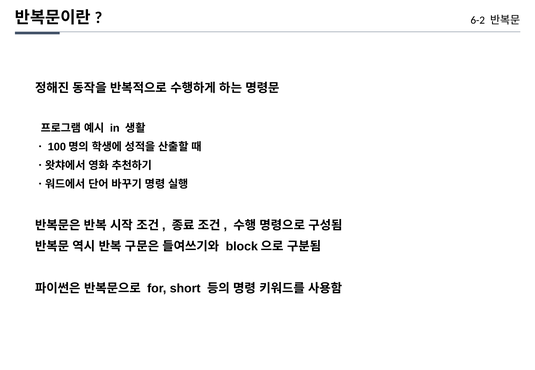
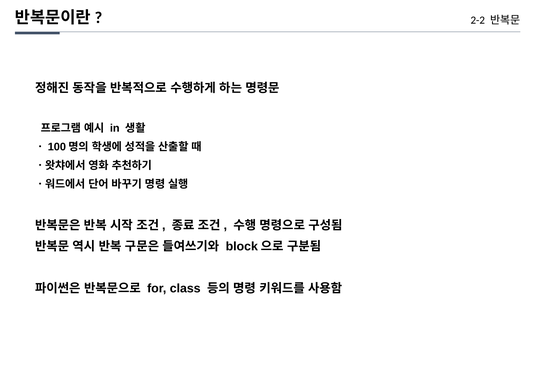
6-2: 6-2 -> 2-2
short: short -> class
